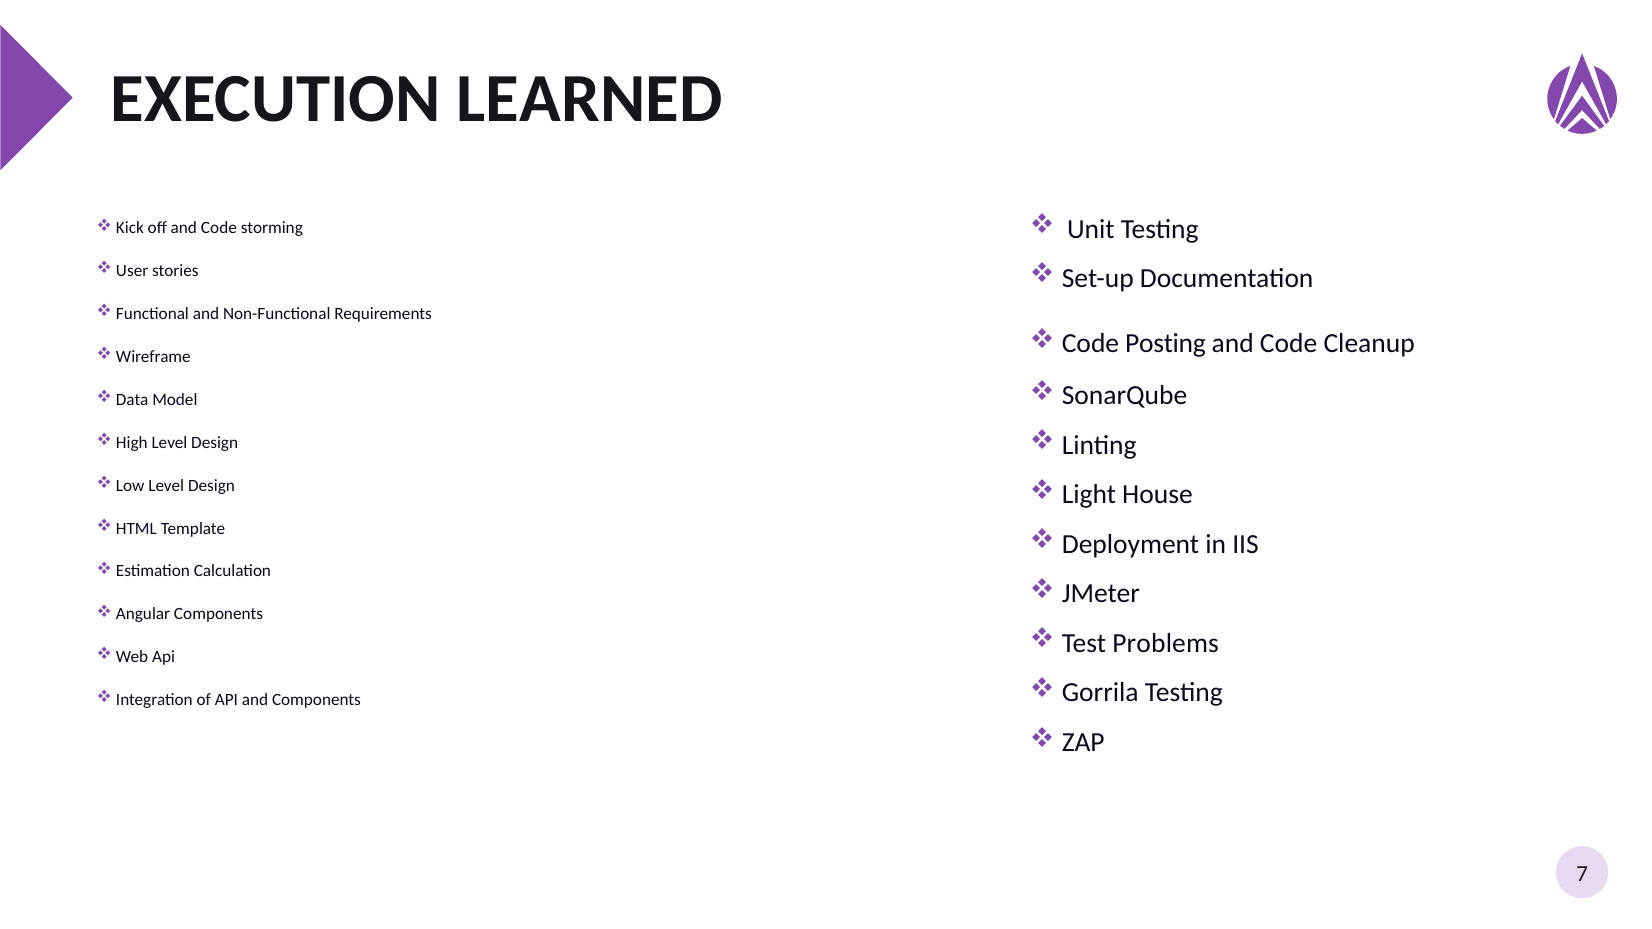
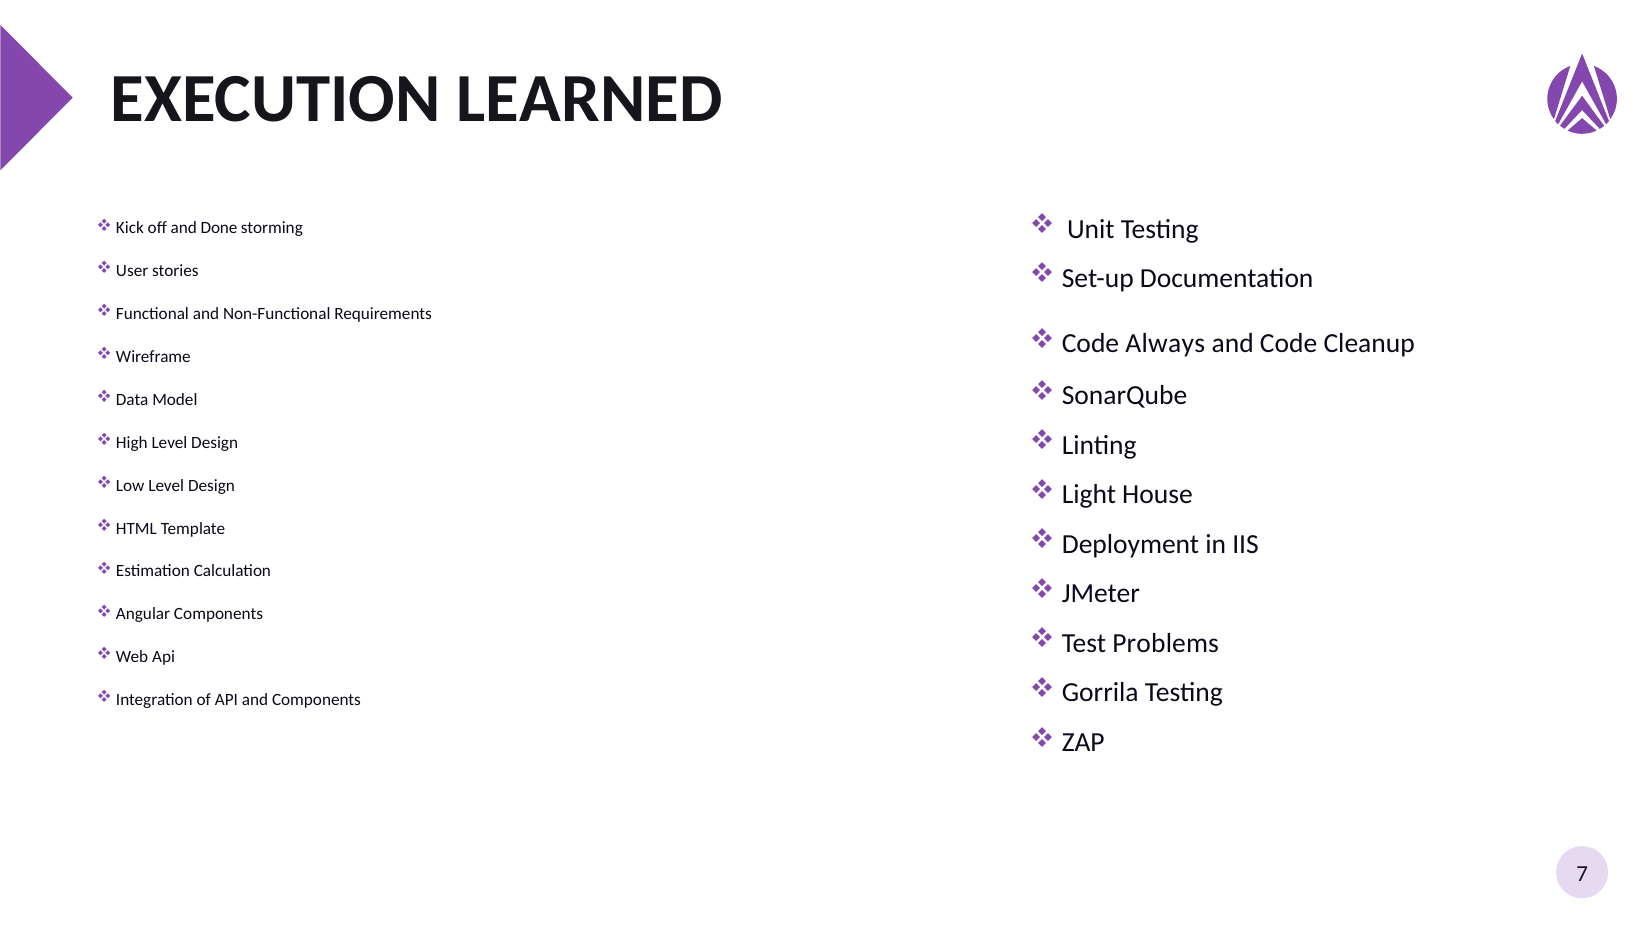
off and Code: Code -> Done
Posting: Posting -> Always
